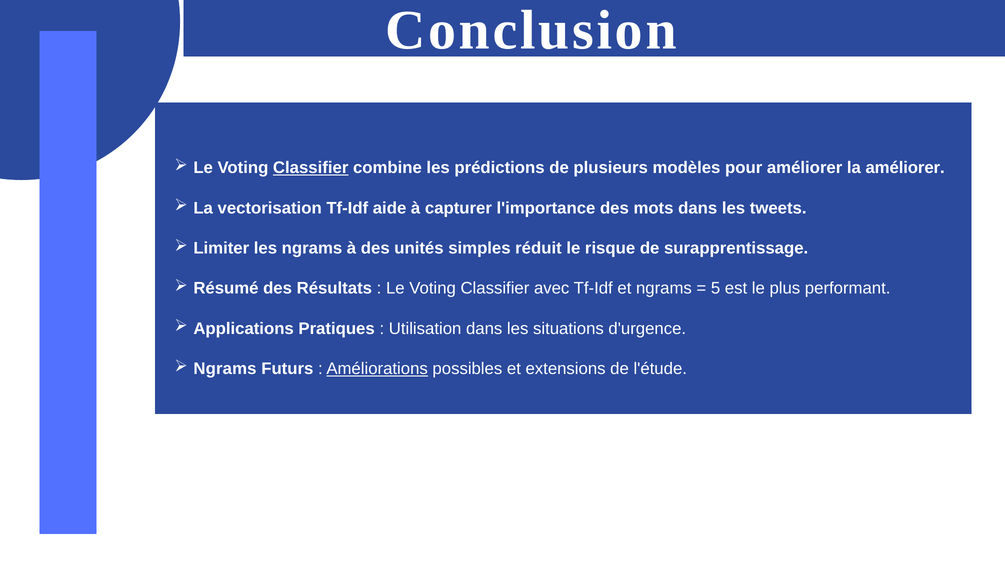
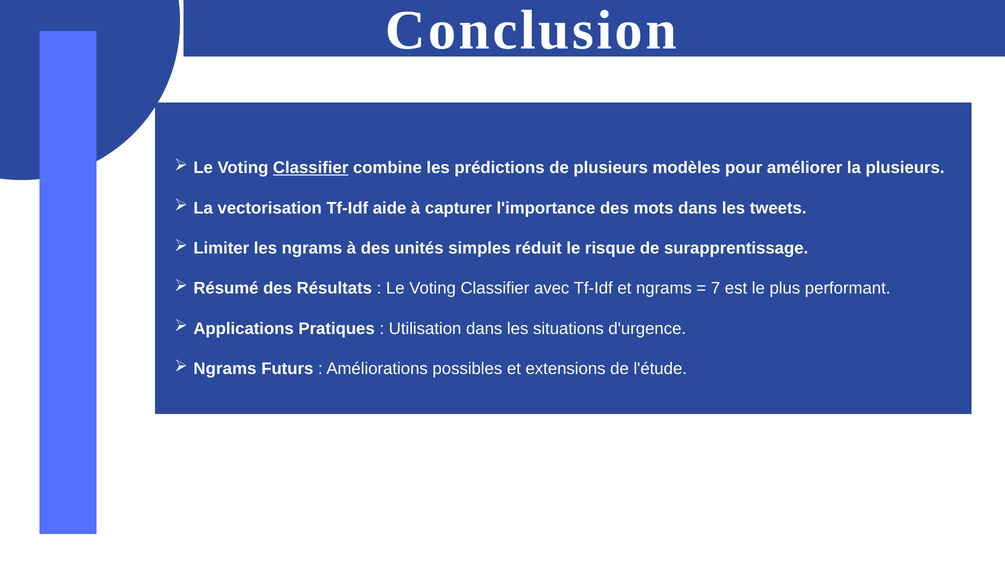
la améliorer: améliorer -> plusieurs
5: 5 -> 7
Améliorations underline: present -> none
